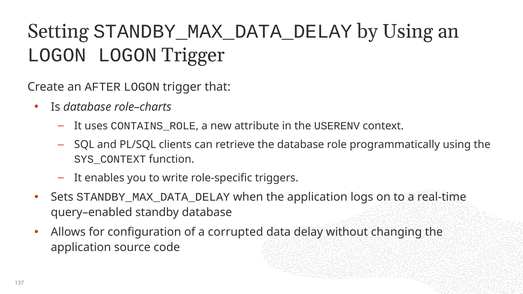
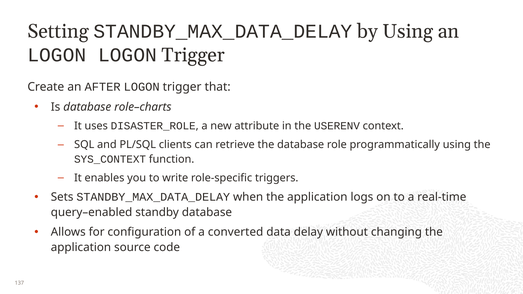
CONTAINS_ROLE: CONTAINS_ROLE -> DISASTER_ROLE
corrupted: corrupted -> converted
